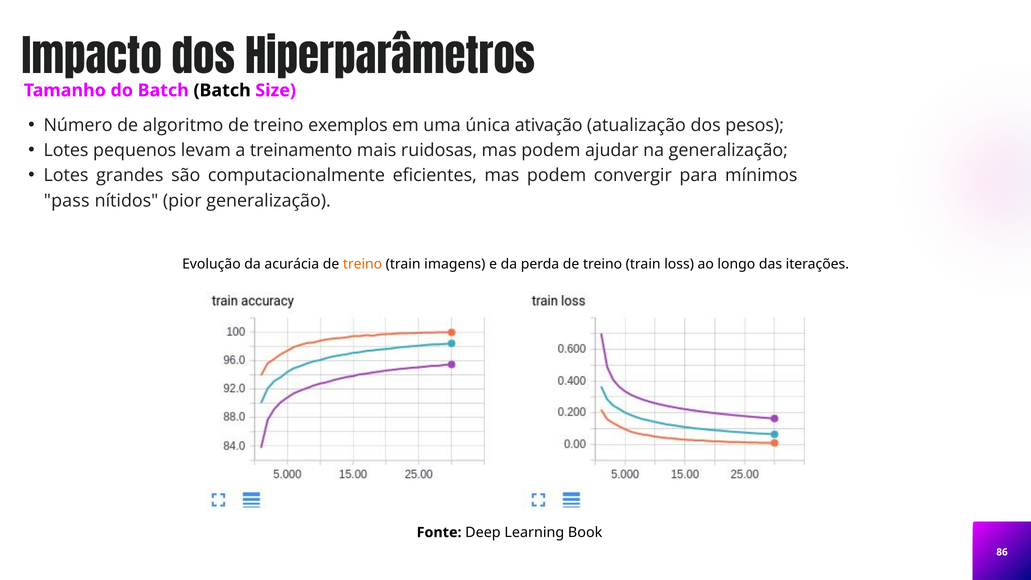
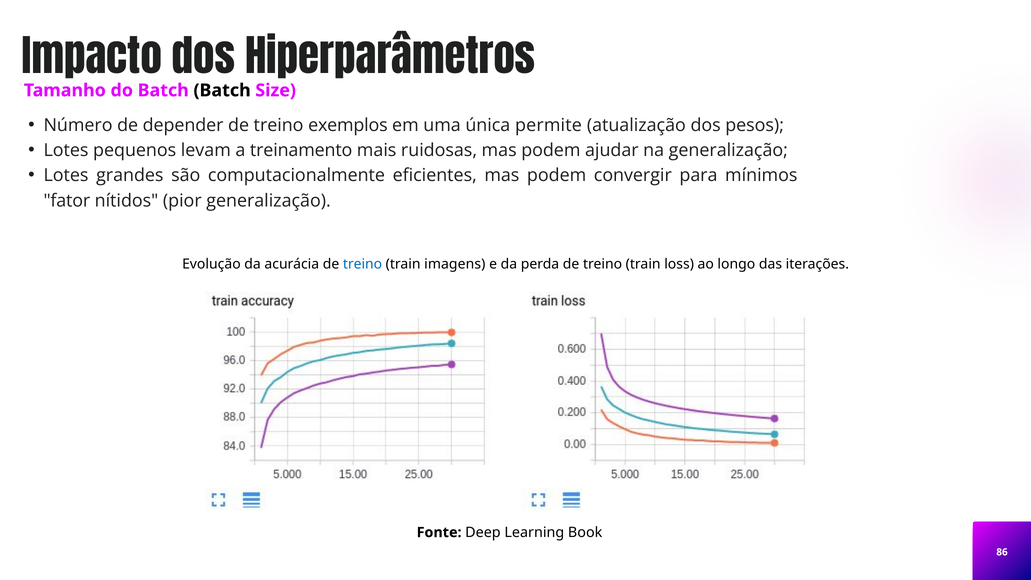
algoritmo: algoritmo -> depender
ativação: ativação -> permite
pass: pass -> fator
treino at (363, 264) colour: orange -> blue
